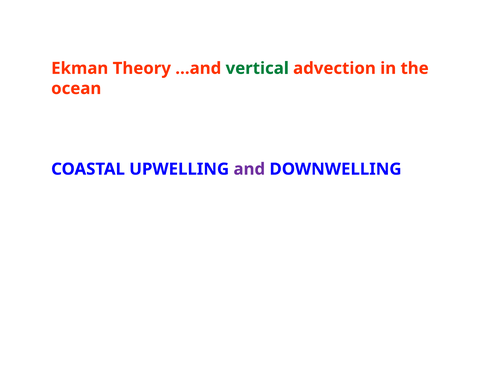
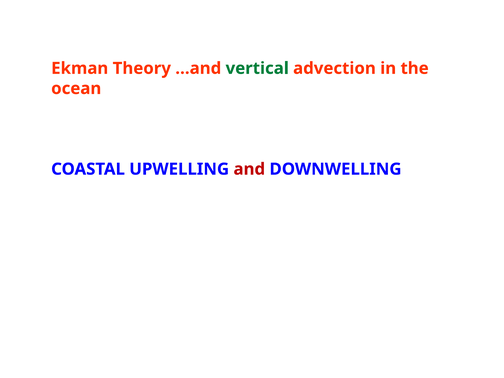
and colour: purple -> red
